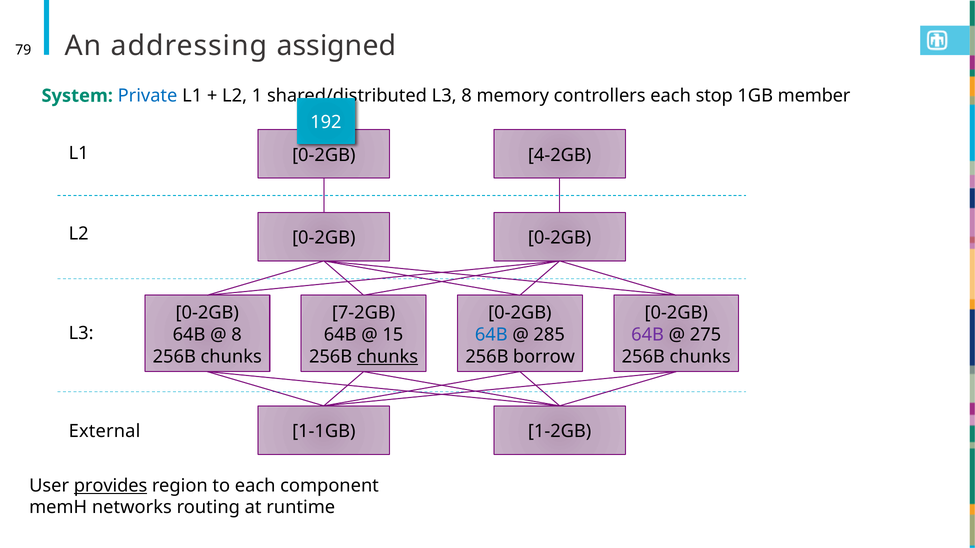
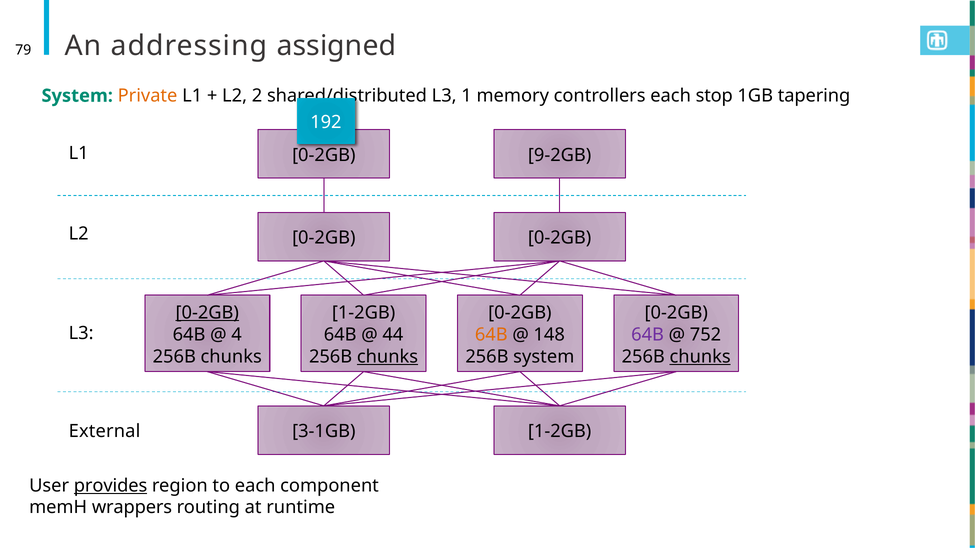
Private colour: blue -> orange
1: 1 -> 2
L3 8: 8 -> 1
member: member -> tapering
4-2GB: 4-2GB -> 9-2GB
0-2GB at (207, 313) underline: none -> present
7-2GB at (364, 313): 7-2GB -> 1-2GB
8 at (237, 335): 8 -> 4
15: 15 -> 44
64B at (491, 335) colour: blue -> orange
285: 285 -> 148
275: 275 -> 752
256B borrow: borrow -> system
chunks at (700, 357) underline: none -> present
1-1GB: 1-1GB -> 3-1GB
networks: networks -> wrappers
